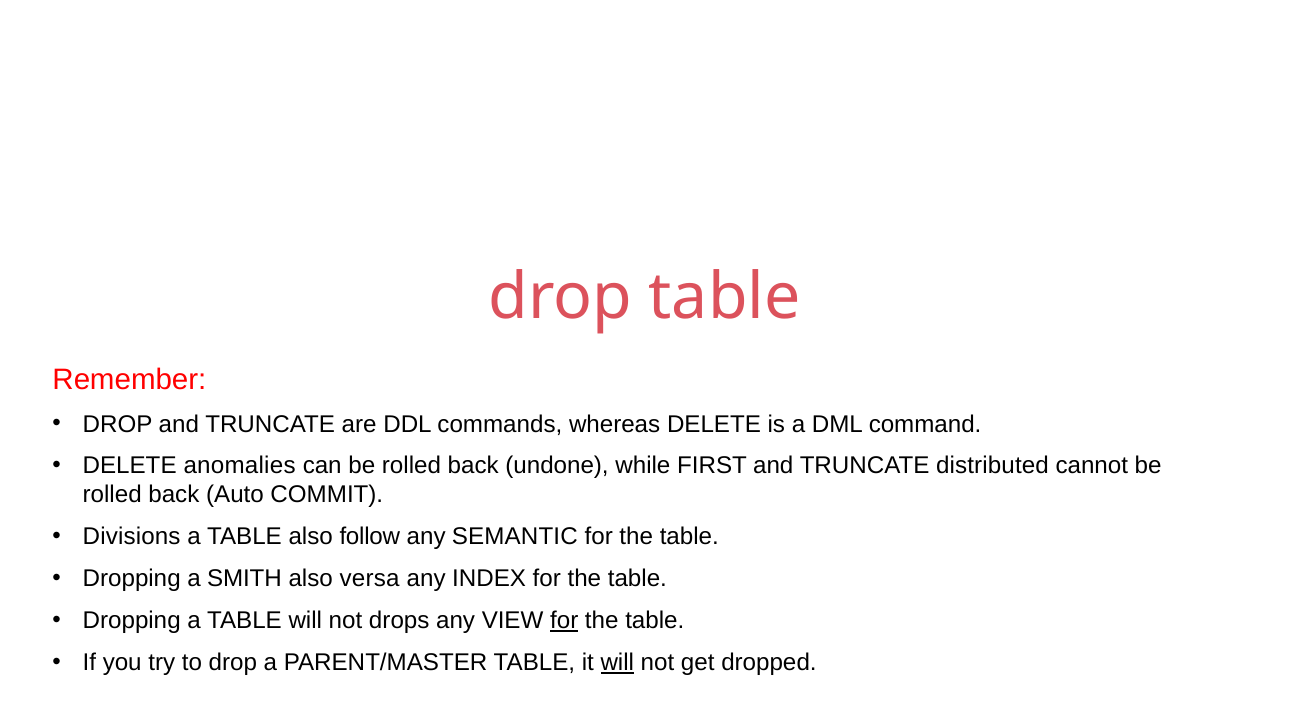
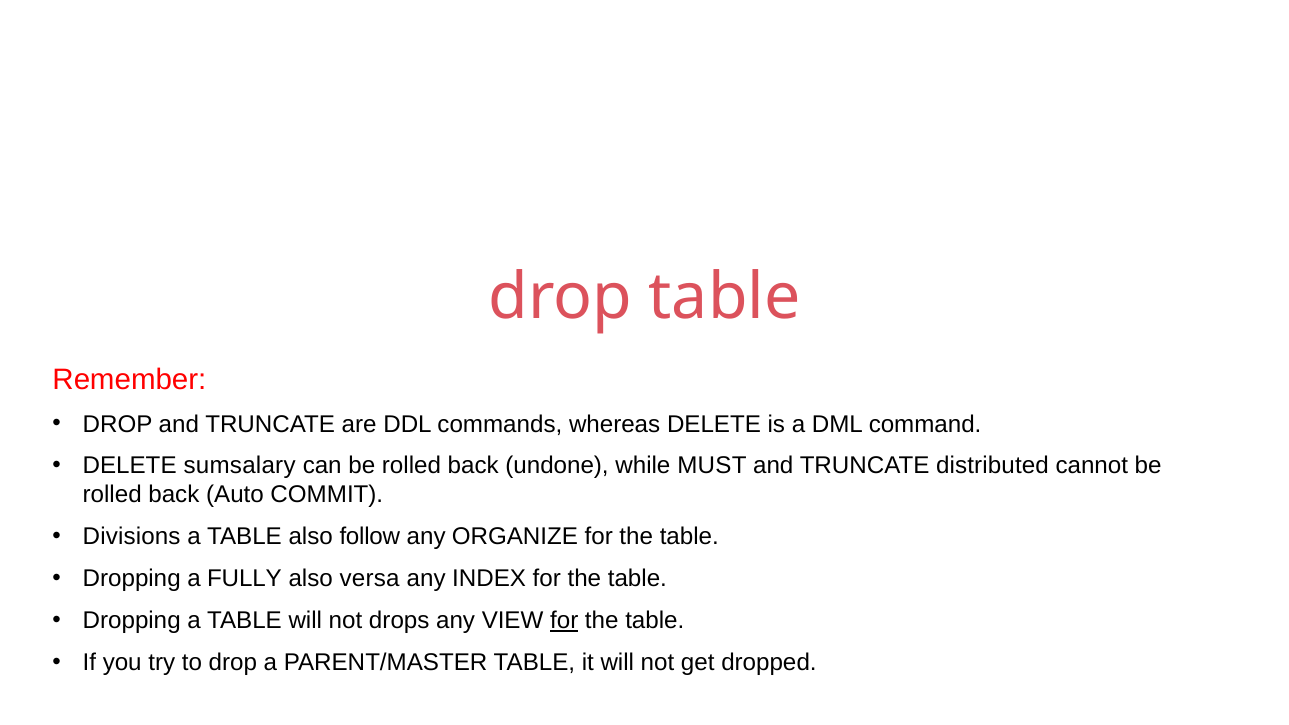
anomalies: anomalies -> sumsalary
FIRST: FIRST -> MUST
SEMANTIC: SEMANTIC -> ORGANIZE
SMITH: SMITH -> FULLY
will at (617, 663) underline: present -> none
